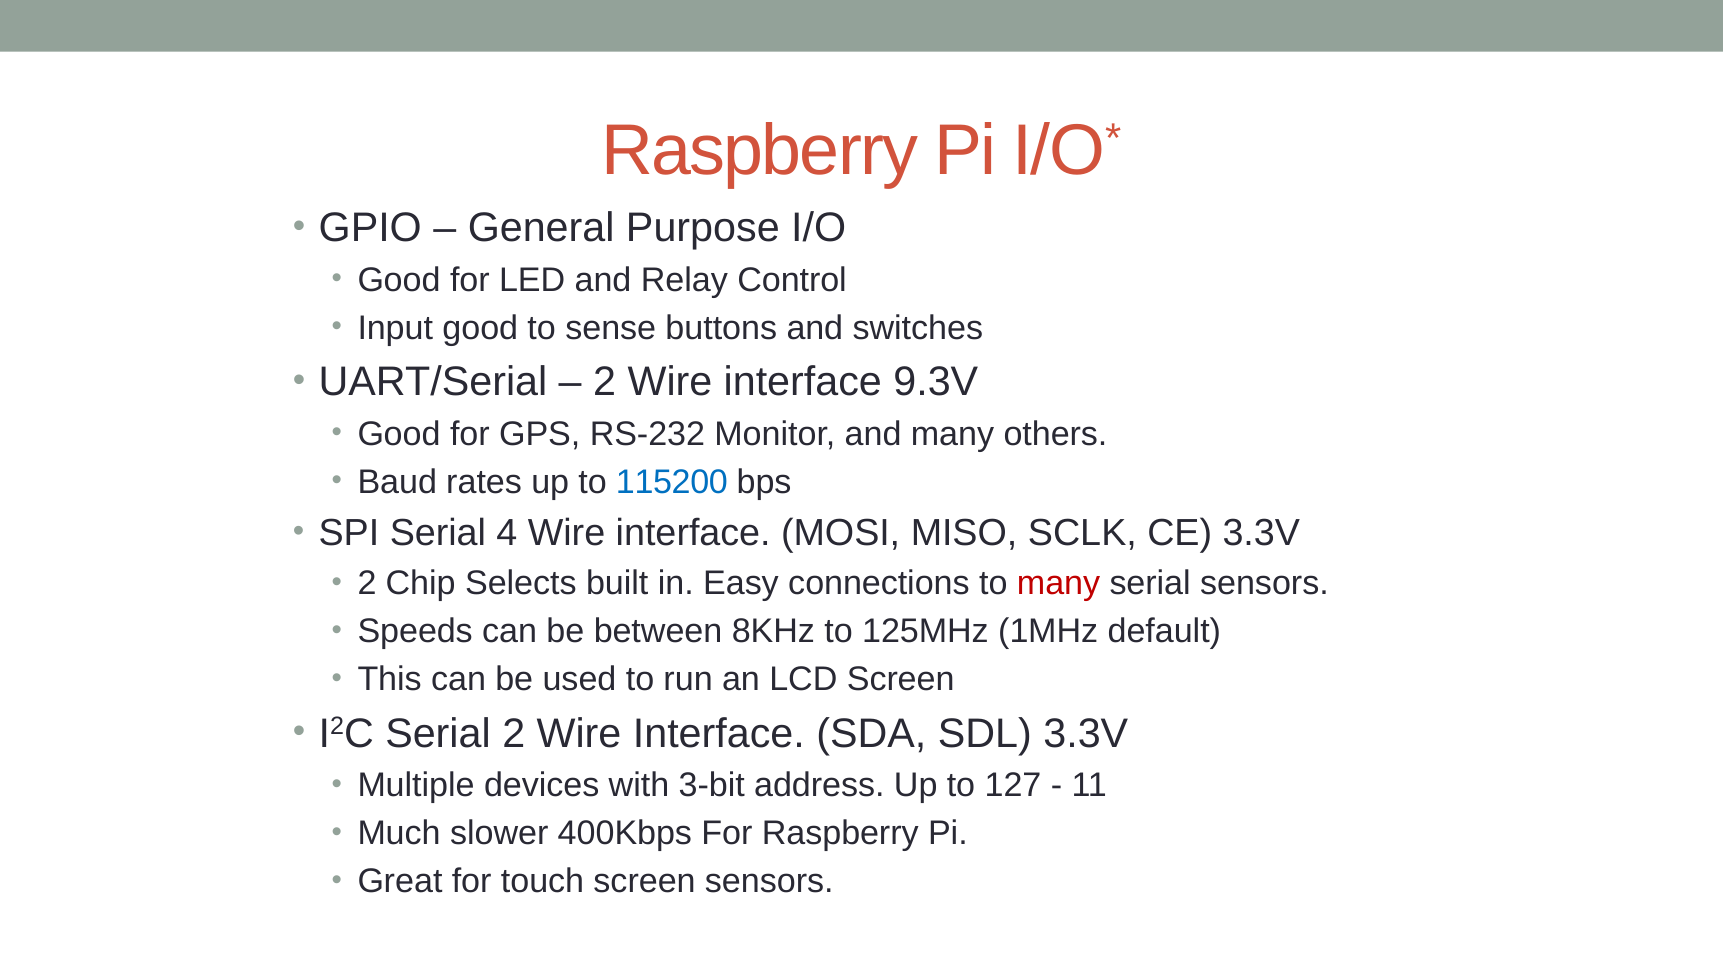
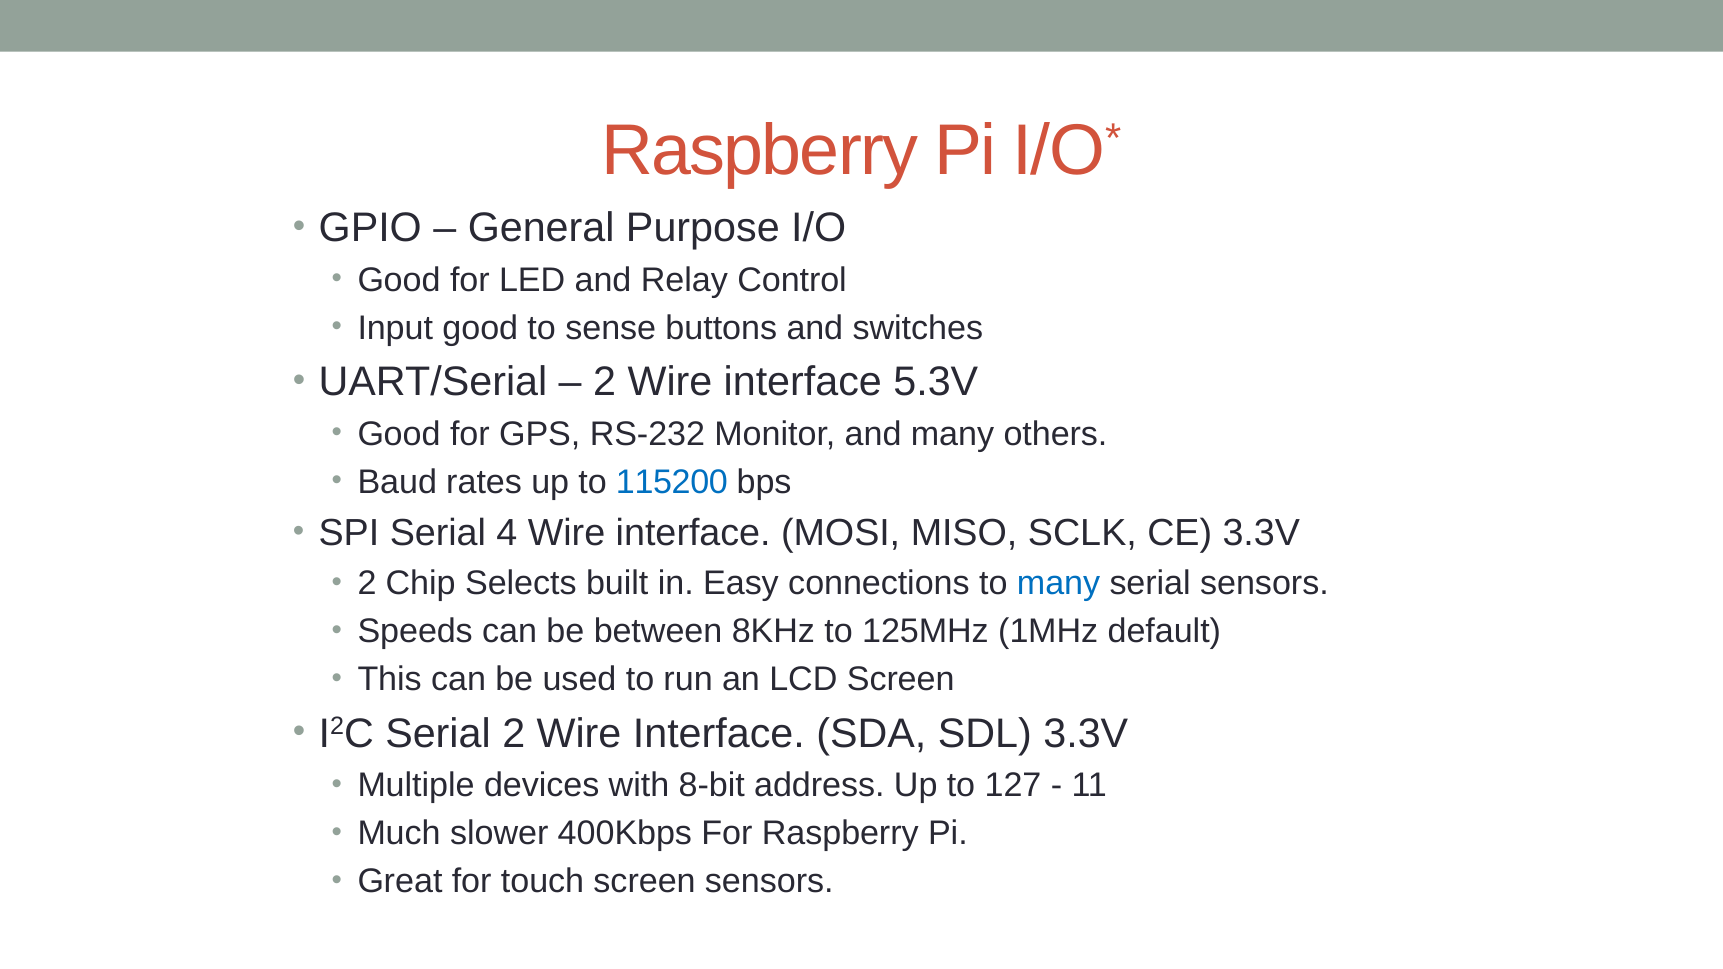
9.3V: 9.3V -> 5.3V
many at (1059, 583) colour: red -> blue
3-bit: 3-bit -> 8-bit
